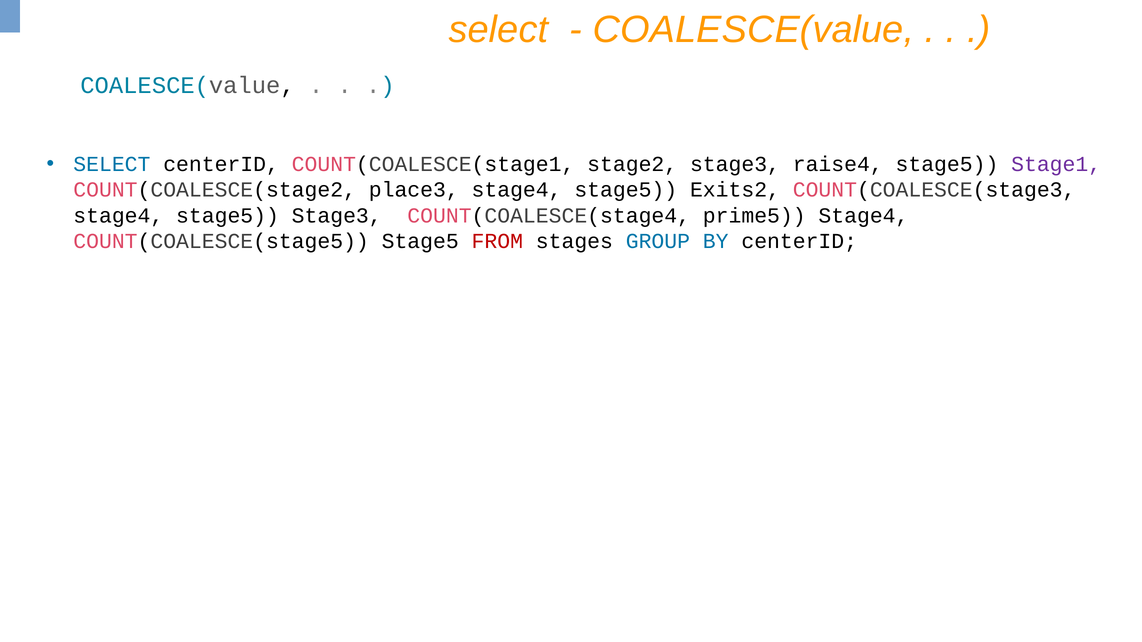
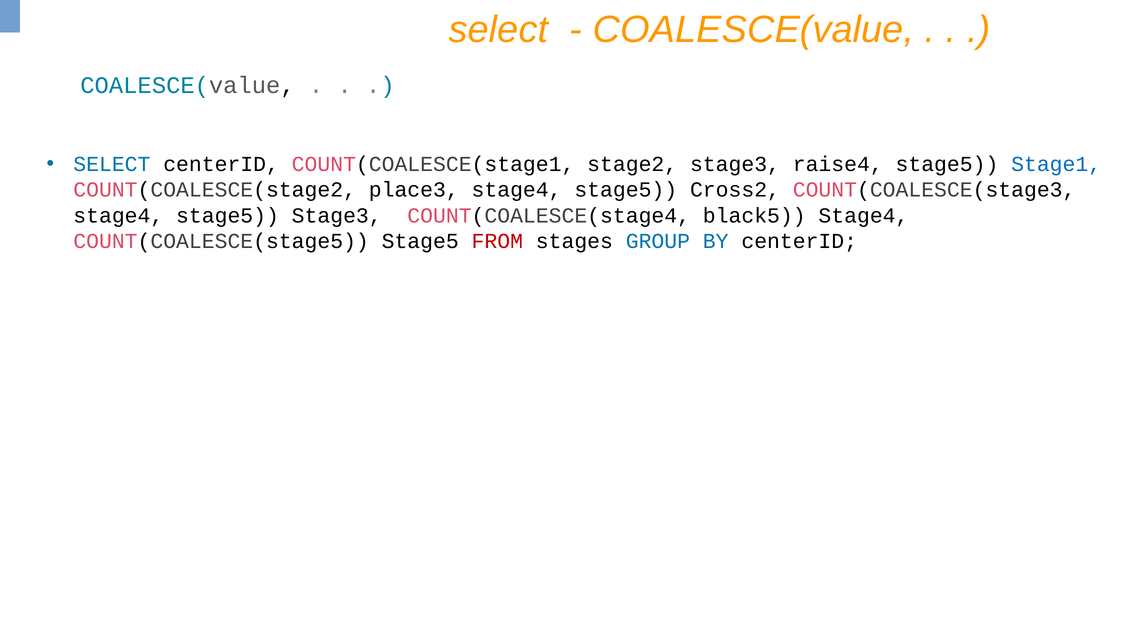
Stage1 colour: purple -> blue
Exits2: Exits2 -> Cross2
prime5: prime5 -> black5
